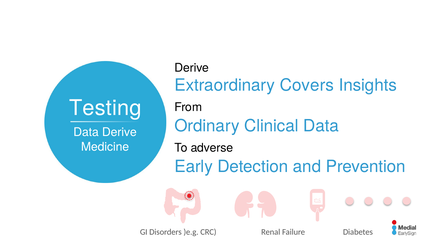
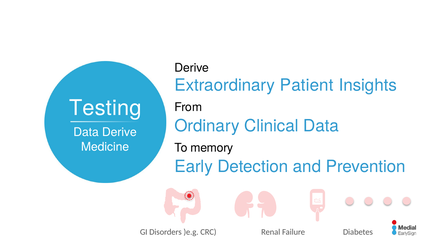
Covers: Covers -> Patient
adverse: adverse -> memory
